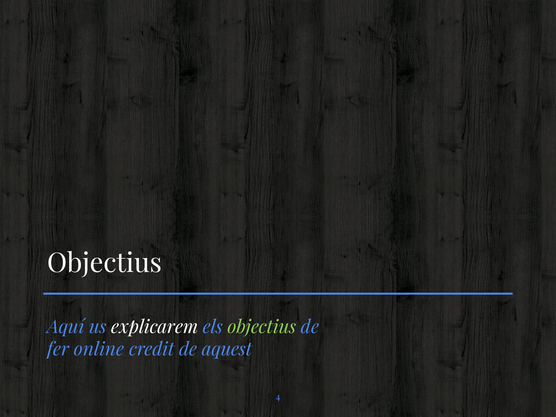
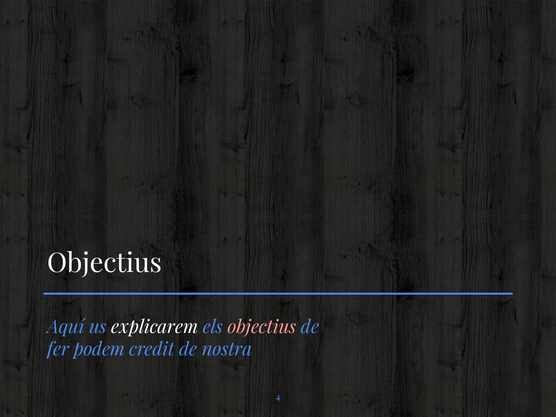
objectius at (262, 327) colour: light green -> pink
online: online -> podem
aquest: aquest -> nostra
